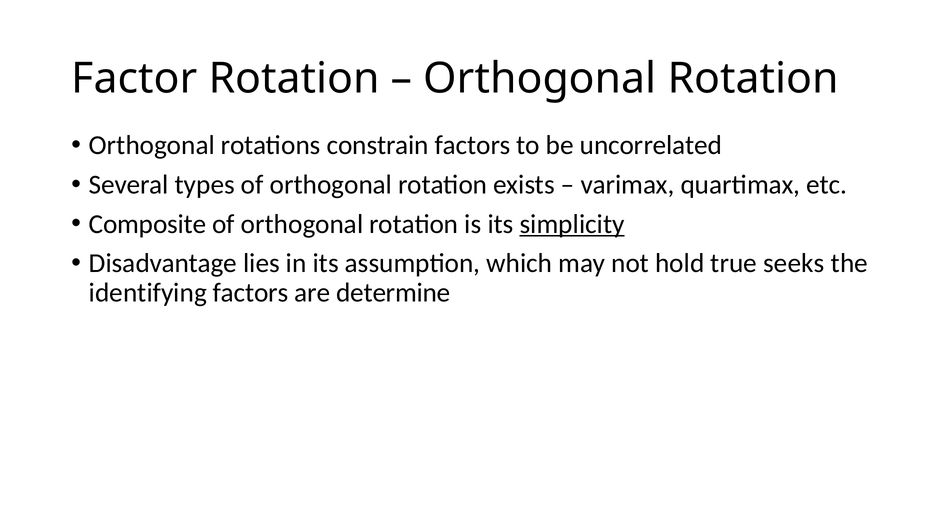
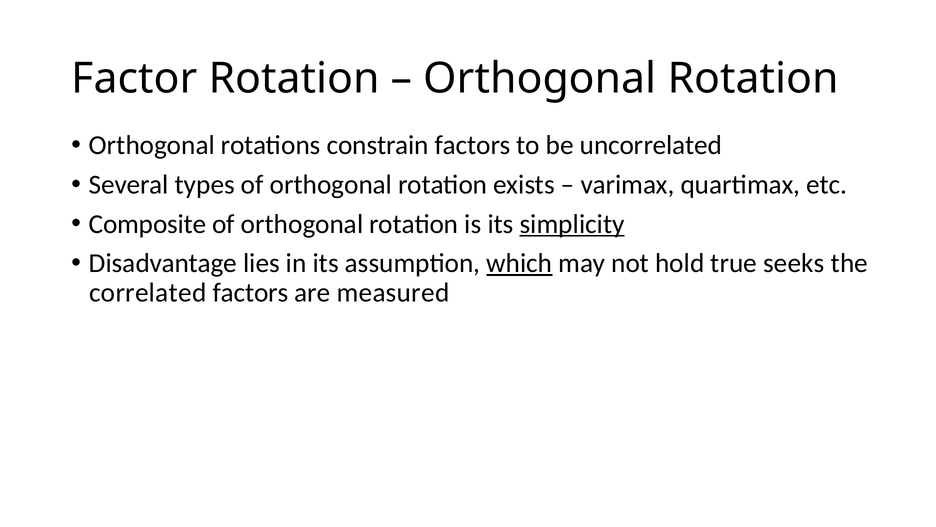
which underline: none -> present
identifying: identifying -> correlated
determine: determine -> measured
